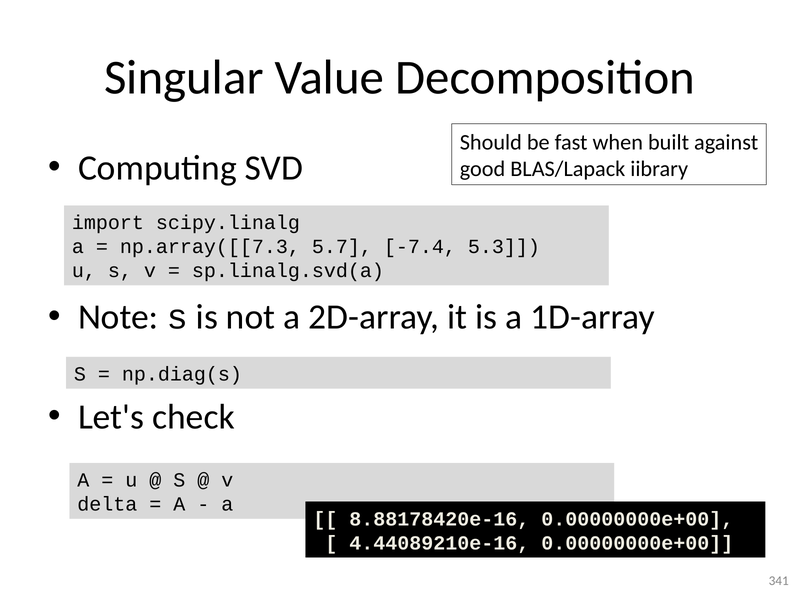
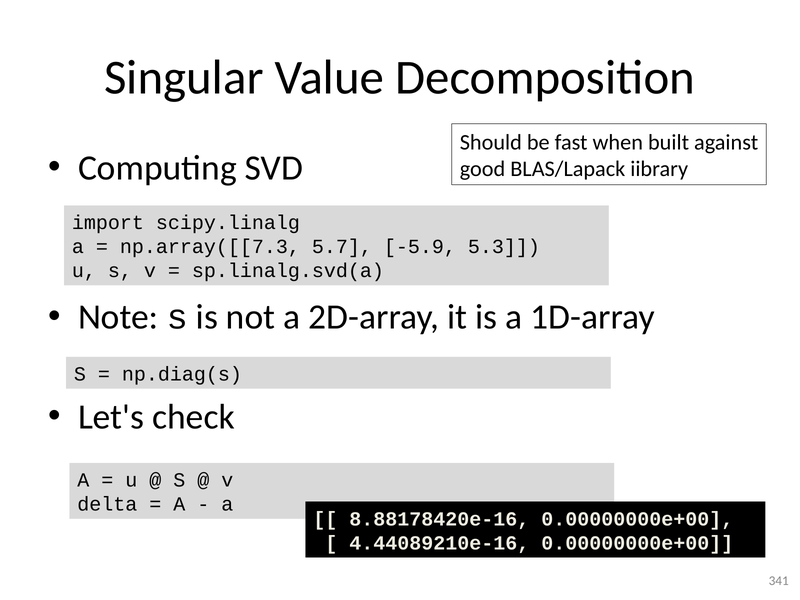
-7.4: -7.4 -> -5.9
